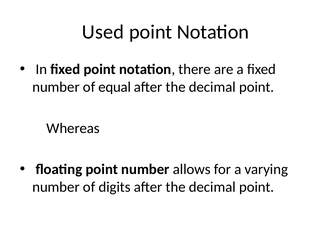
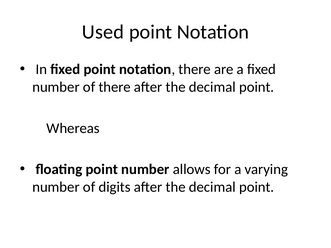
of equal: equal -> there
